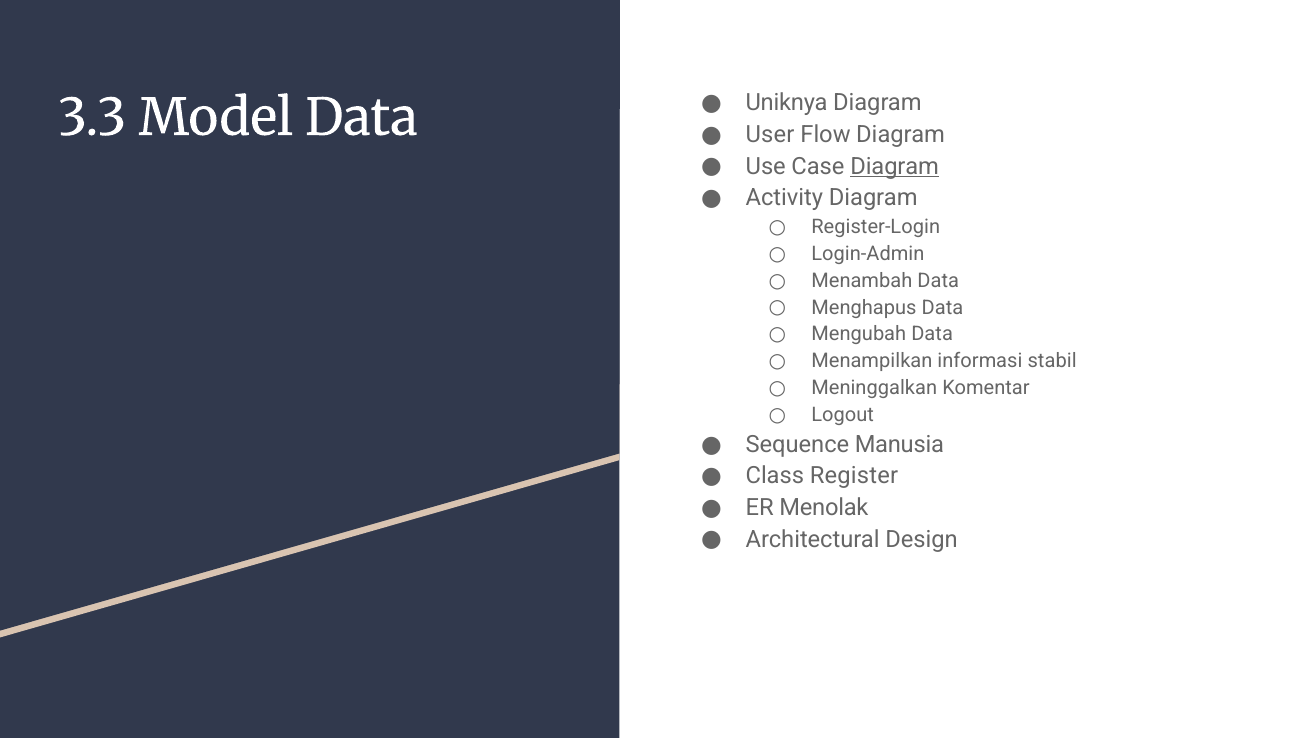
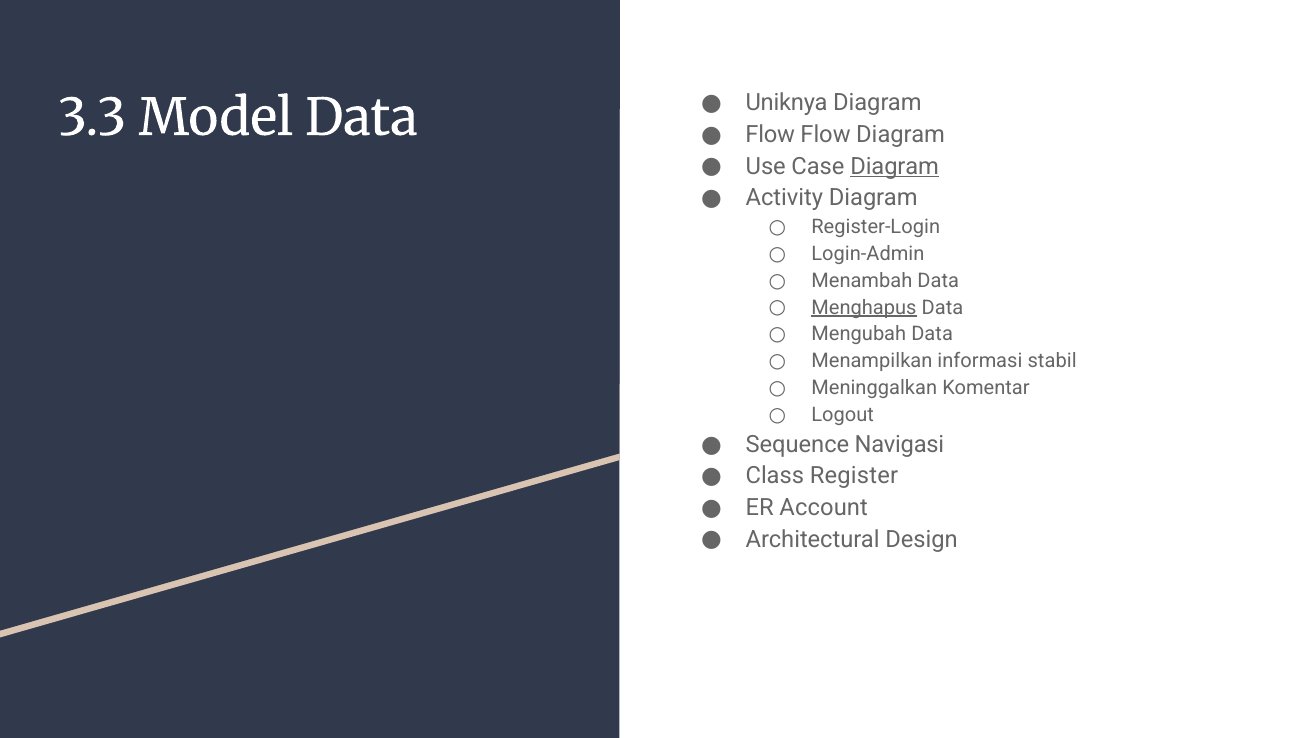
User at (770, 135): User -> Flow
Menghapus underline: none -> present
Manusia: Manusia -> Navigasi
Menolak: Menolak -> Account
